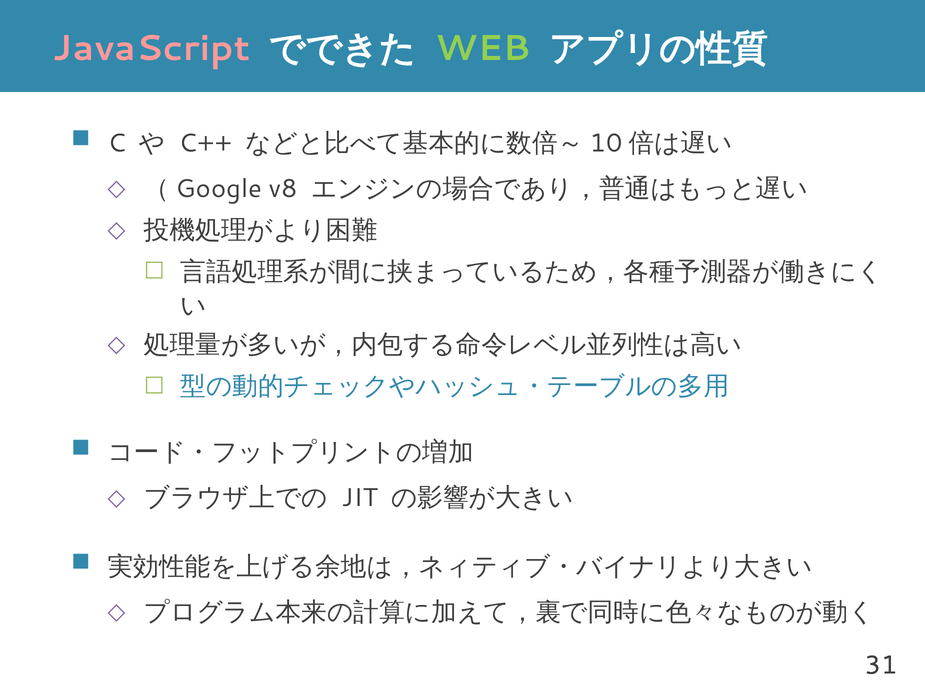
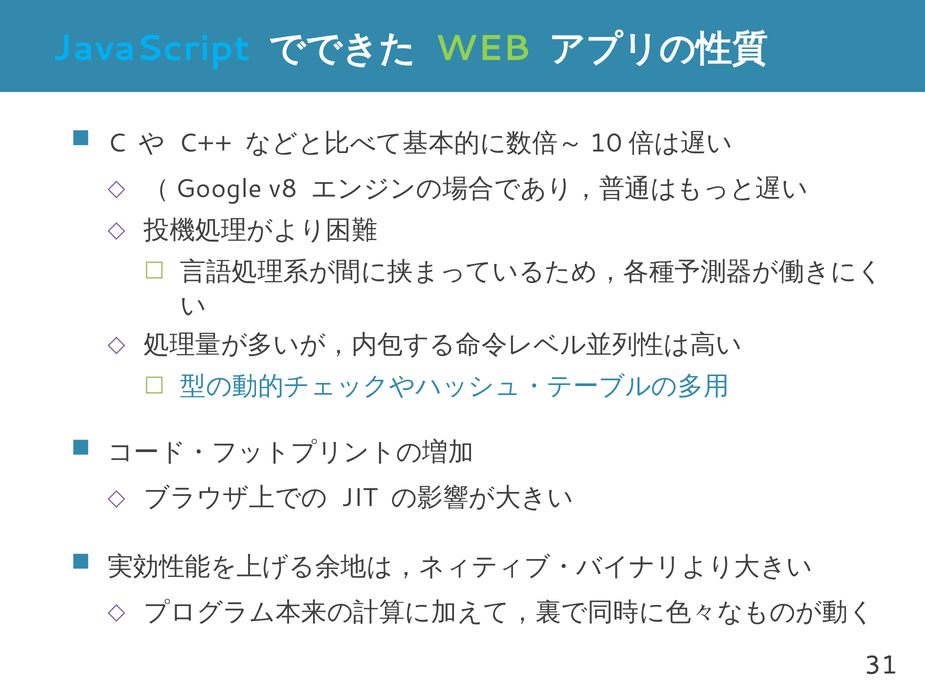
JavaScript colour: pink -> light blue
